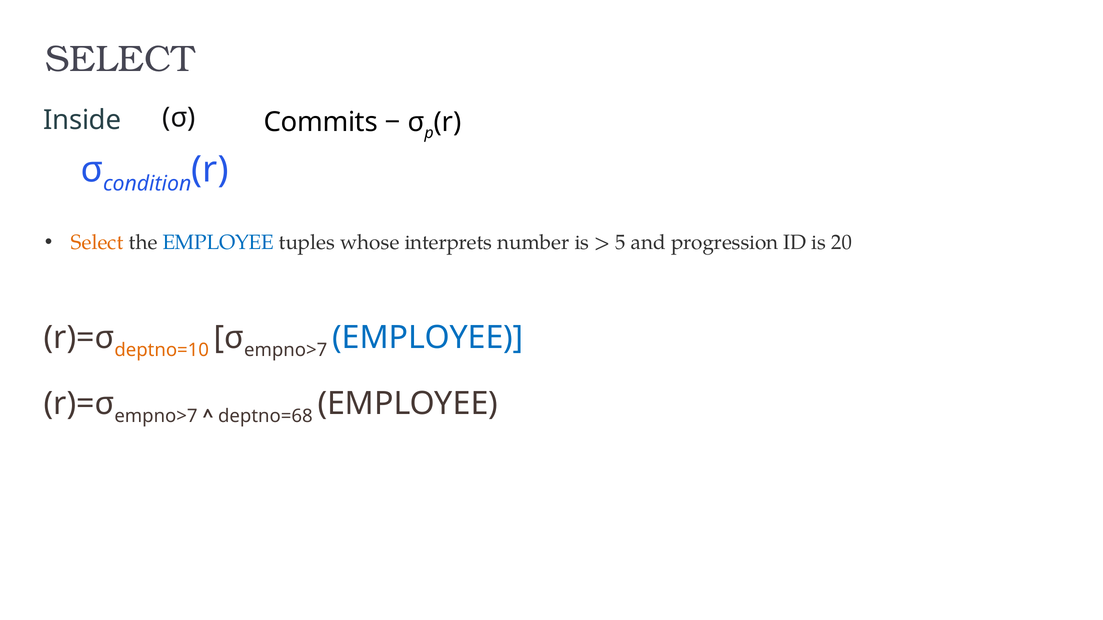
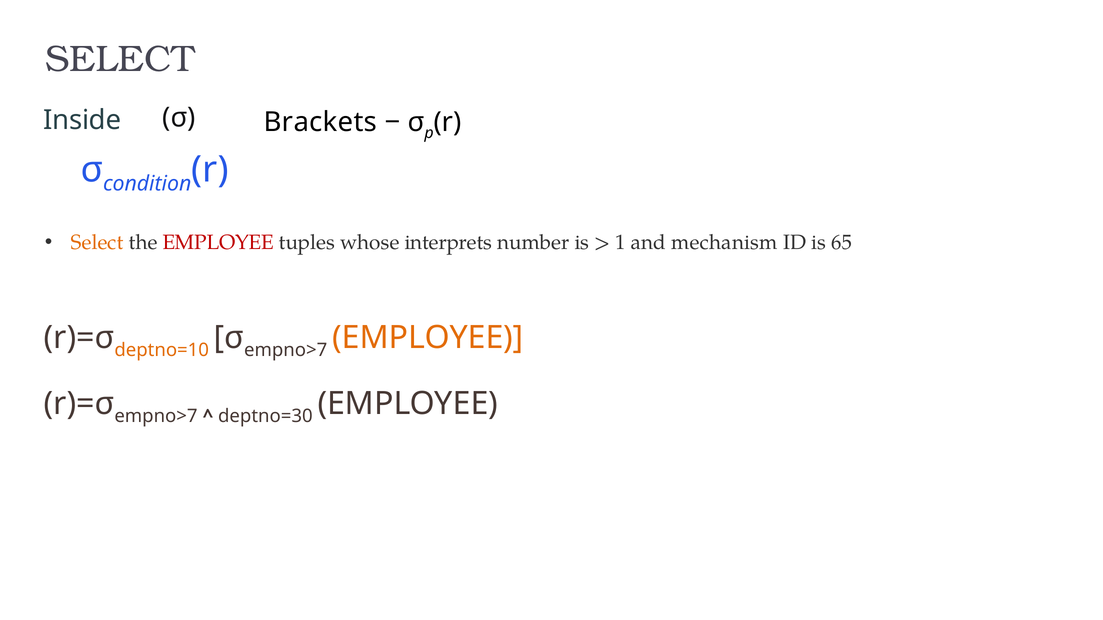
Commits: Commits -> Brackets
EMPLOYEE at (218, 243) colour: blue -> red
5: 5 -> 1
progression: progression -> mechanism
20: 20 -> 65
EMPLOYEE at (428, 338) colour: blue -> orange
deptno=68: deptno=68 -> deptno=30
